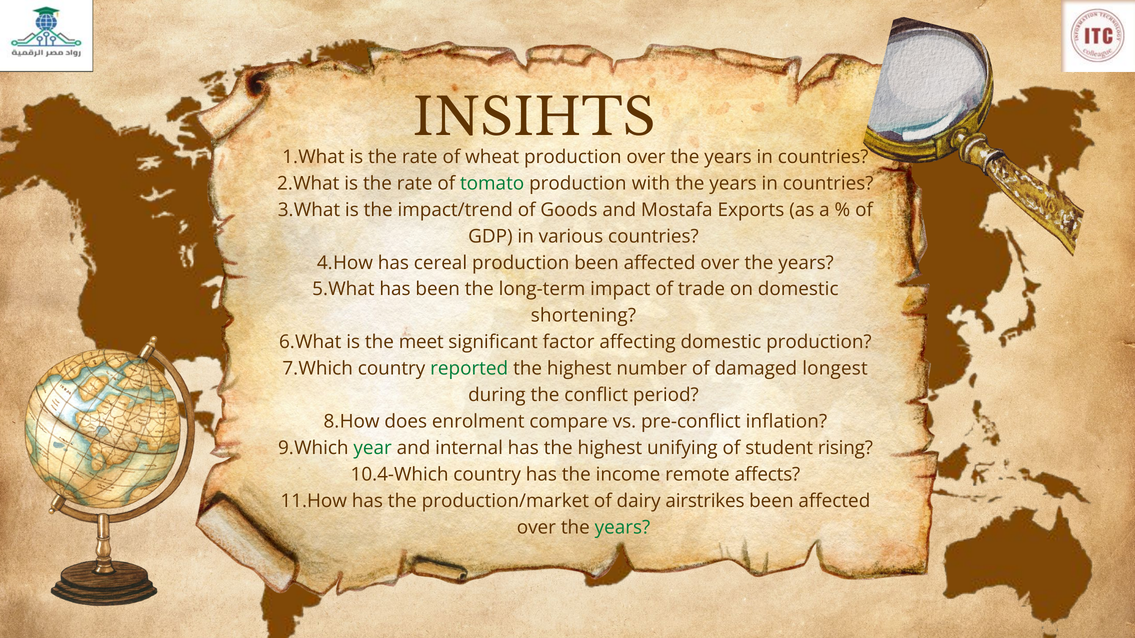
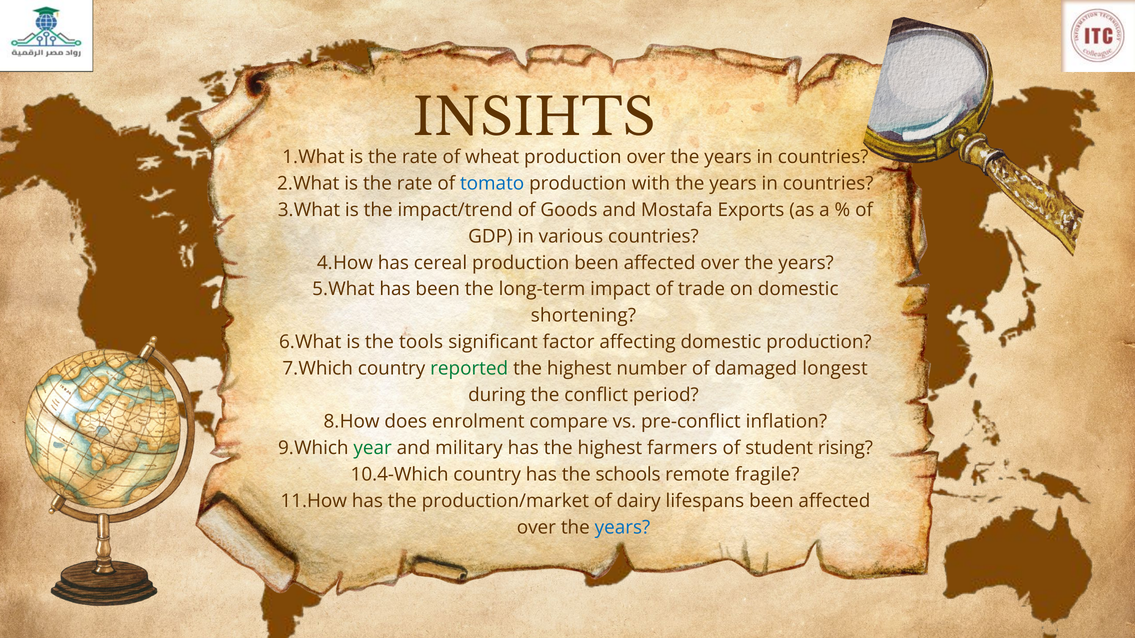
tomato colour: green -> blue
meet: meet -> tools
internal: internal -> military
unifying: unifying -> farmers
income: income -> schools
affects: affects -> fragile
airstrikes: airstrikes -> lifespans
years at (622, 528) colour: green -> blue
